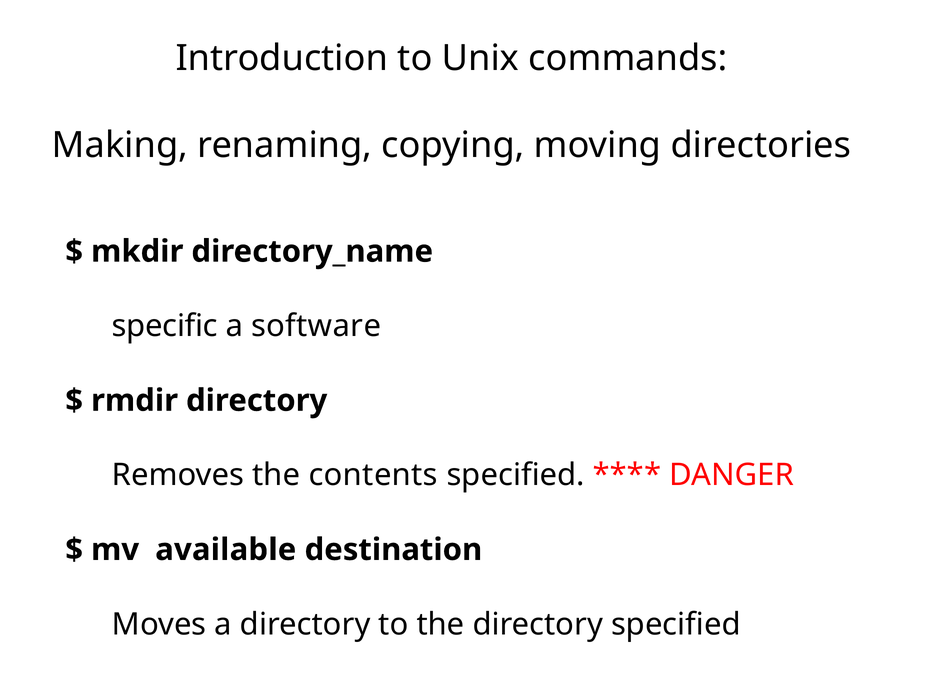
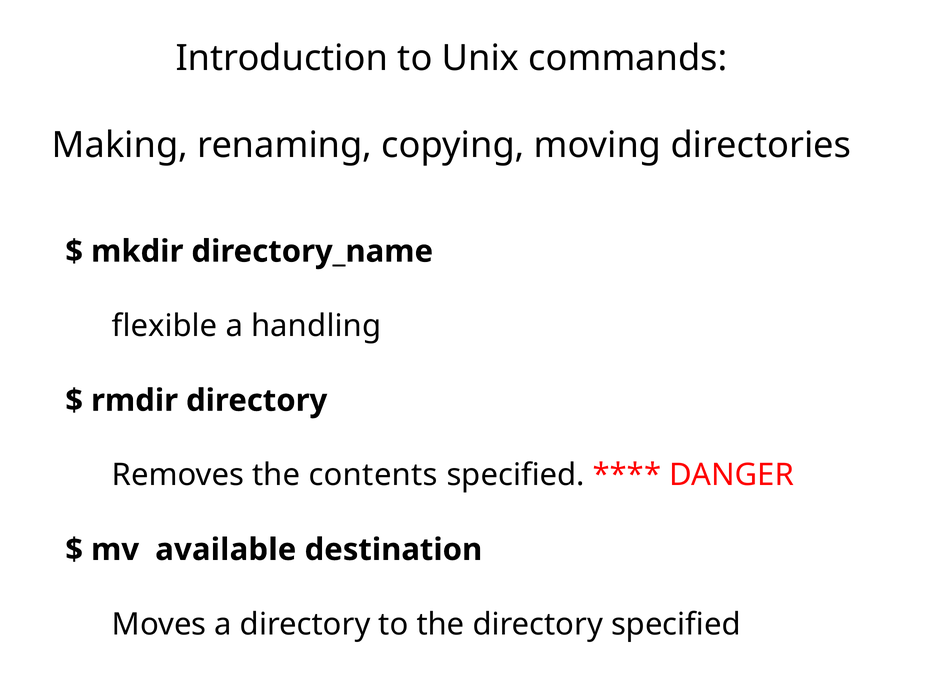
specific: specific -> flexible
software: software -> handling
